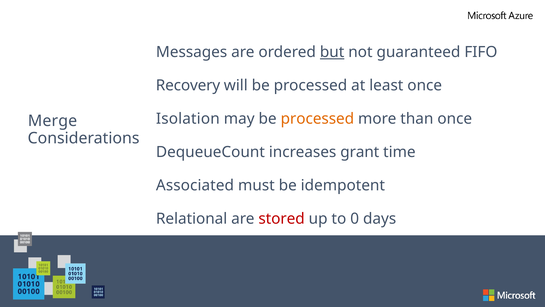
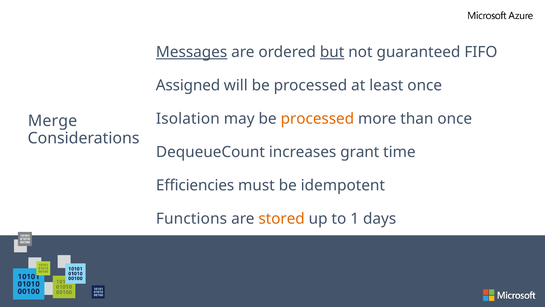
Messages underline: none -> present
Recovery: Recovery -> Assigned
Associated: Associated -> Efficiencies
Relational: Relational -> Functions
stored colour: red -> orange
0: 0 -> 1
